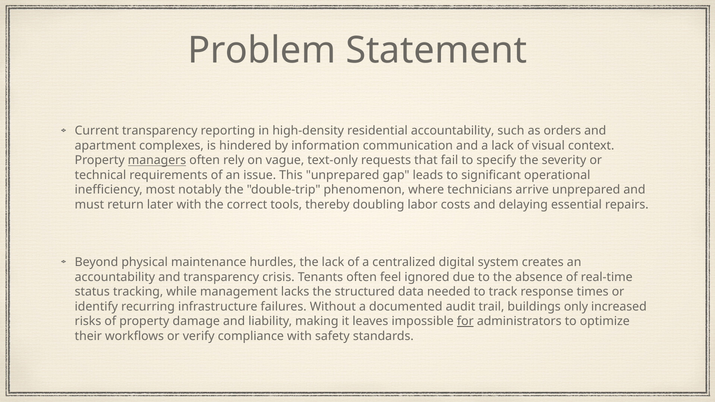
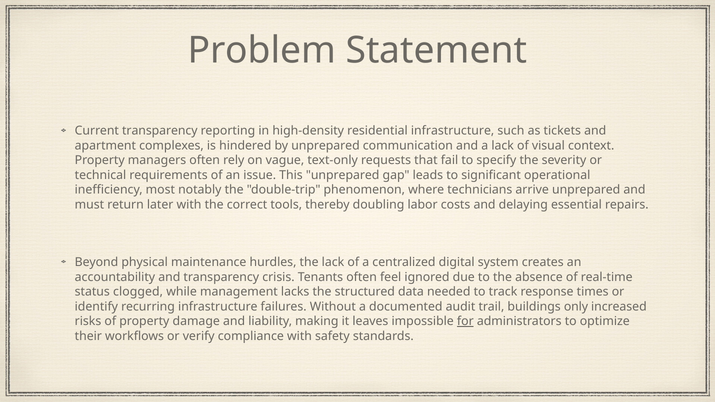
residential accountability: accountability -> infrastructure
orders: orders -> tickets
by information: information -> unprepared
managers underline: present -> none
tracking: tracking -> clogged
